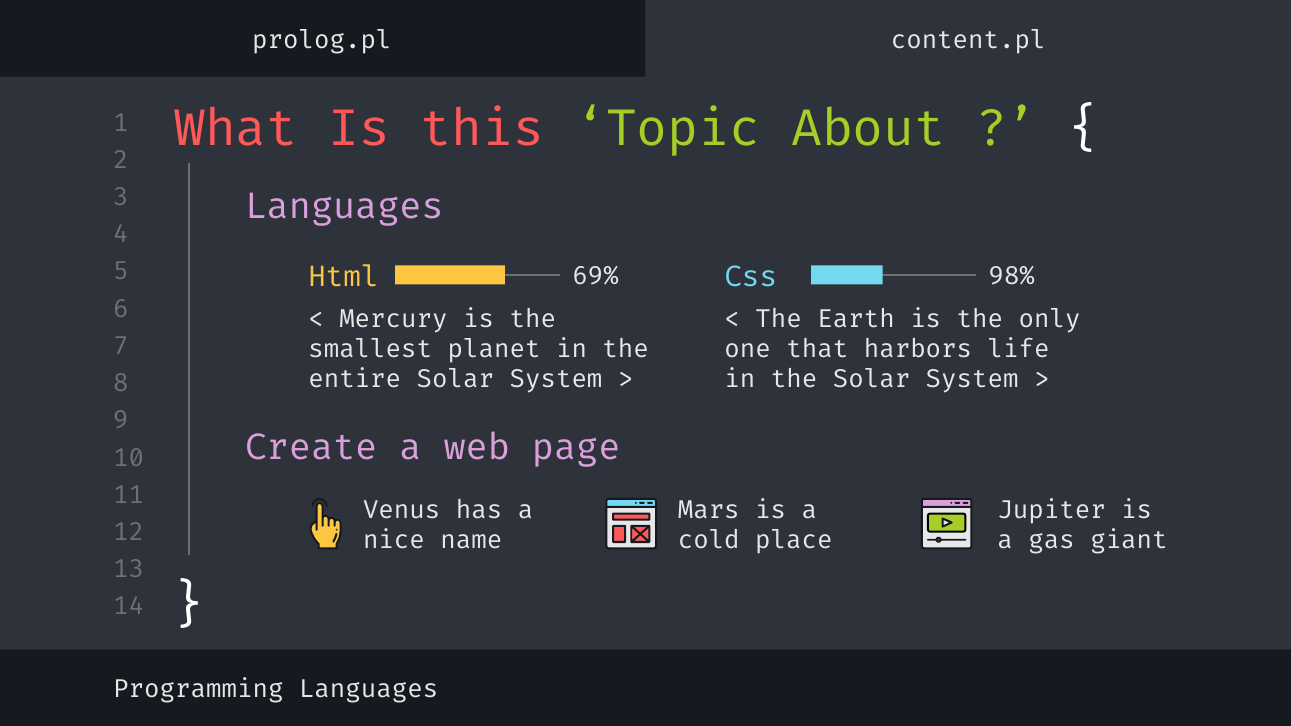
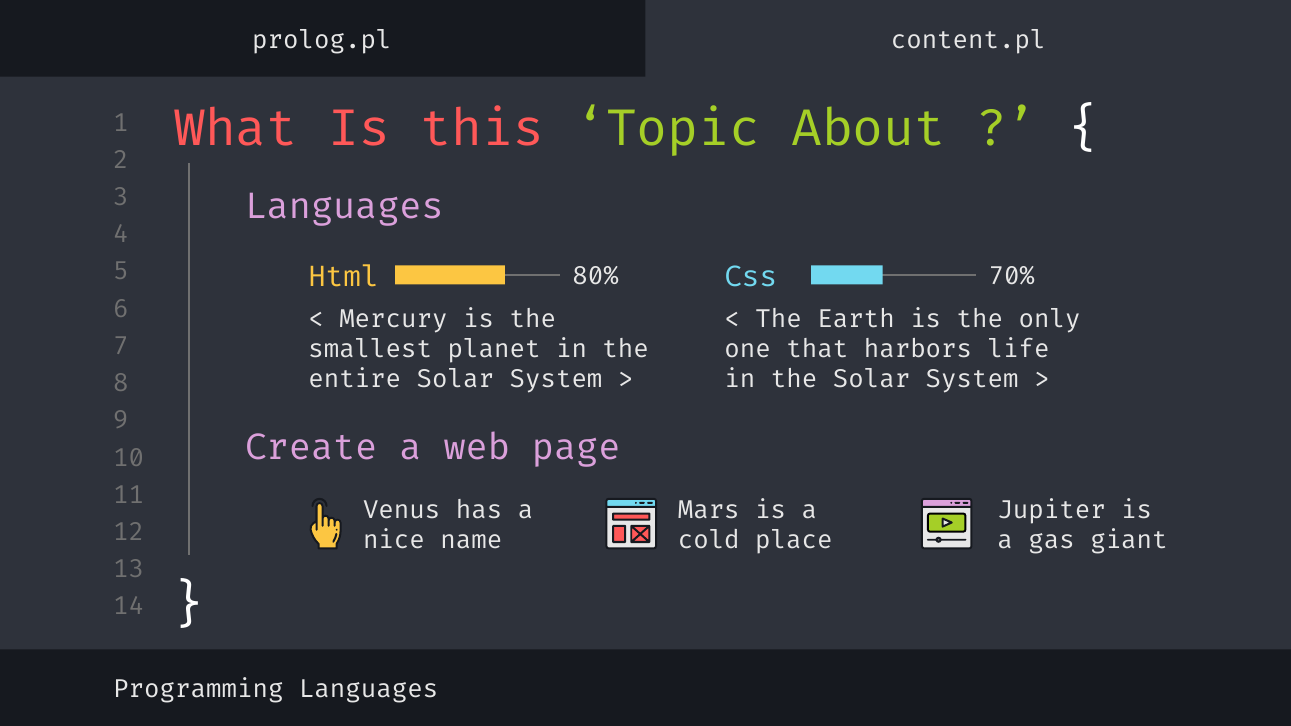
69%: 69% -> 80%
98%: 98% -> 70%
